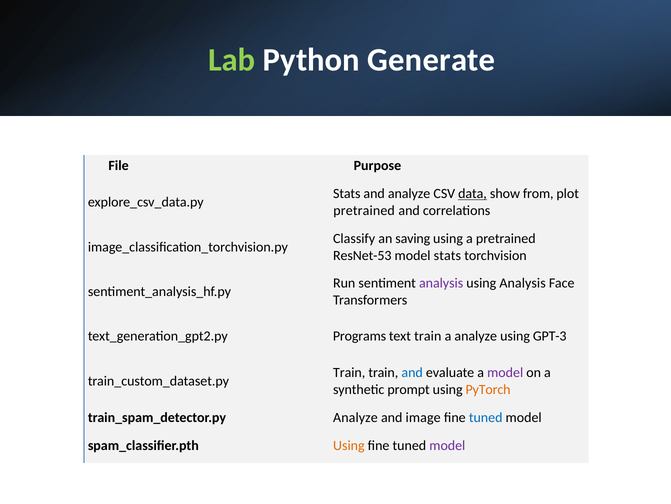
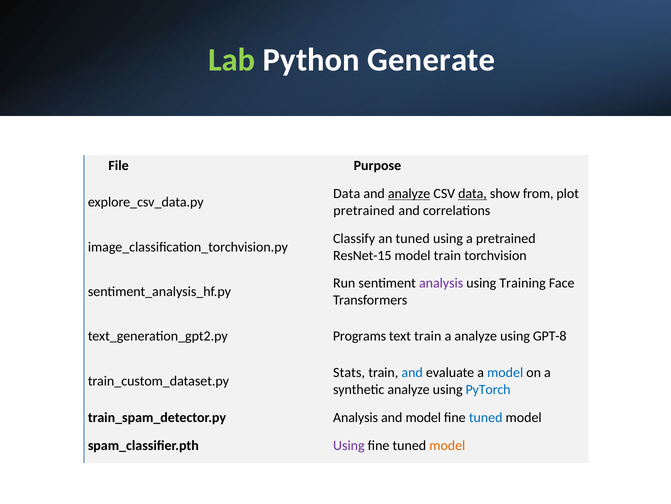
Stats at (347, 193): Stats -> Data
analyze at (409, 193) underline: none -> present
an saving: saving -> tuned
ResNet-53: ResNet-53 -> ResNet-15
model stats: stats -> train
using Analysis: Analysis -> Training
GPT-3: GPT-3 -> GPT-8
Train at (349, 372): Train -> Stats
model at (505, 372) colour: purple -> blue
synthetic prompt: prompt -> analyze
PyTorch colour: orange -> blue
Analyze at (355, 417): Analyze -> Analysis
and image: image -> model
Using at (349, 445) colour: orange -> purple
model at (447, 445) colour: purple -> orange
